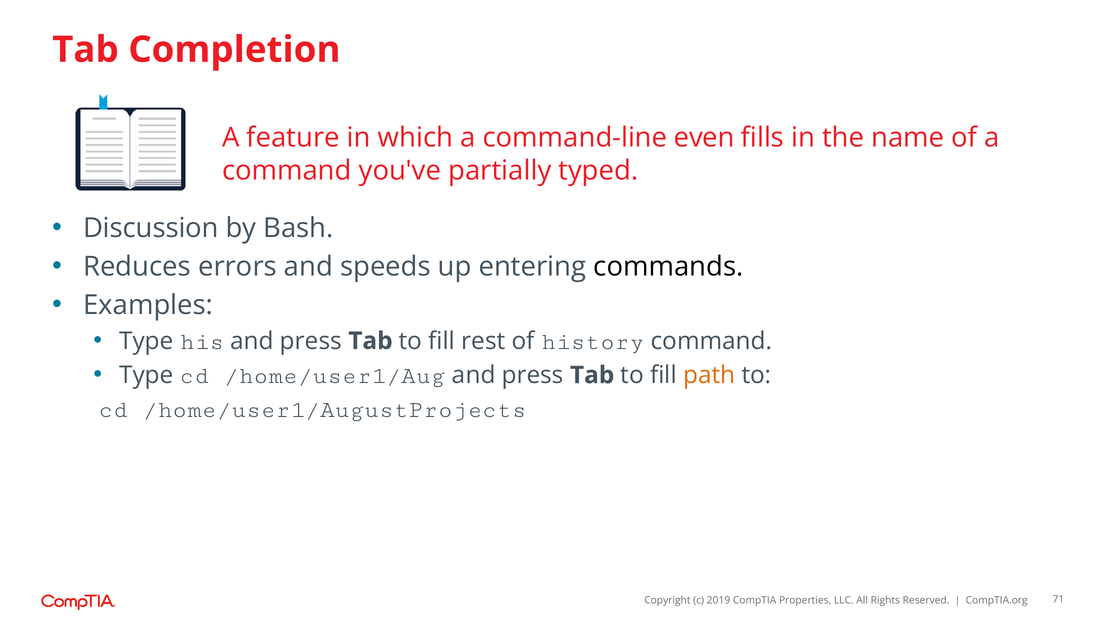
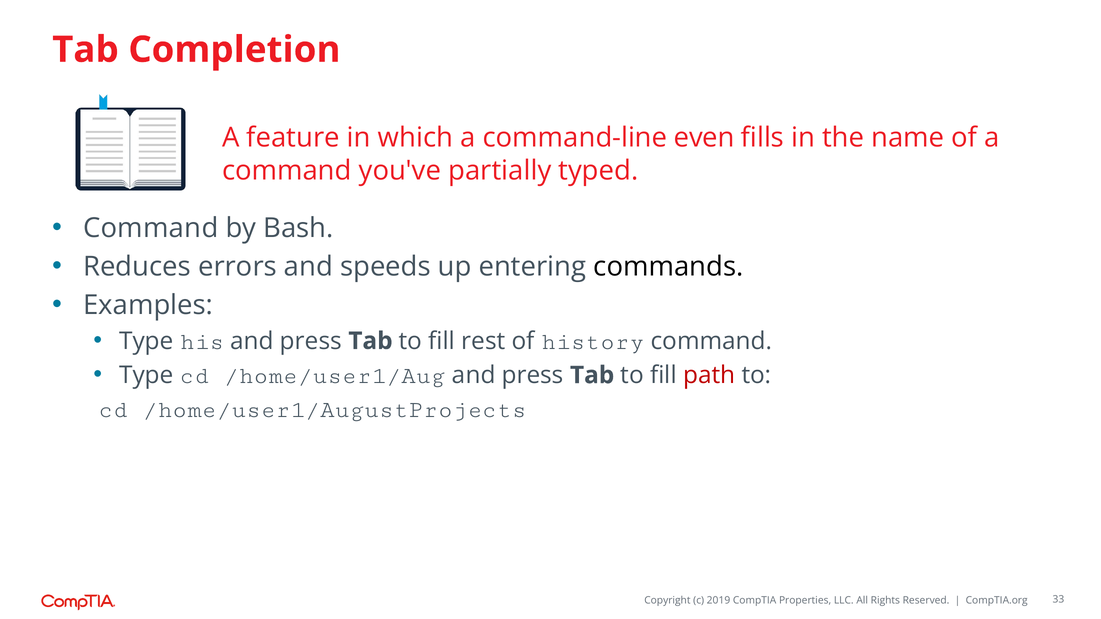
Discussion at (151, 228): Discussion -> Command
path colour: orange -> red
71: 71 -> 33
